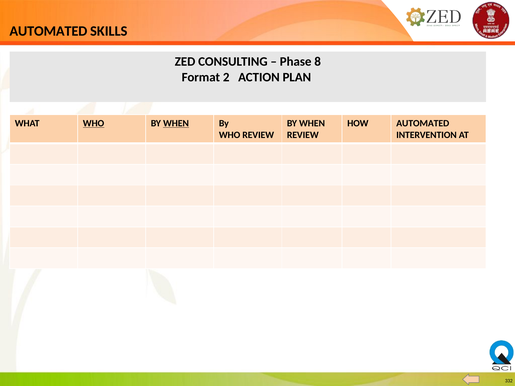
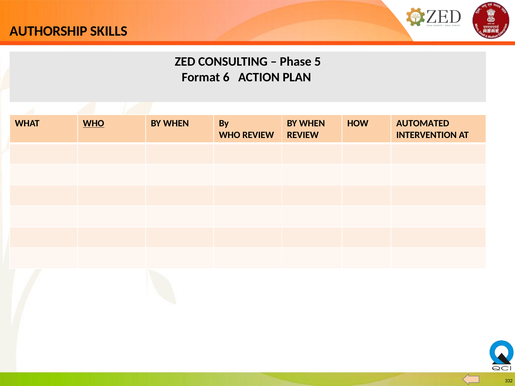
AUTOMATED at (48, 31): AUTOMATED -> AUTHORSHIP
8: 8 -> 5
2: 2 -> 6
WHEN at (176, 123) underline: present -> none
